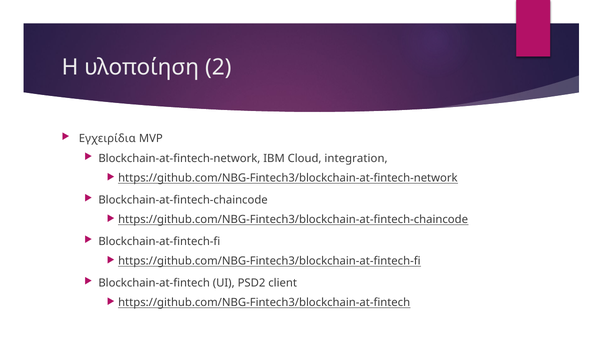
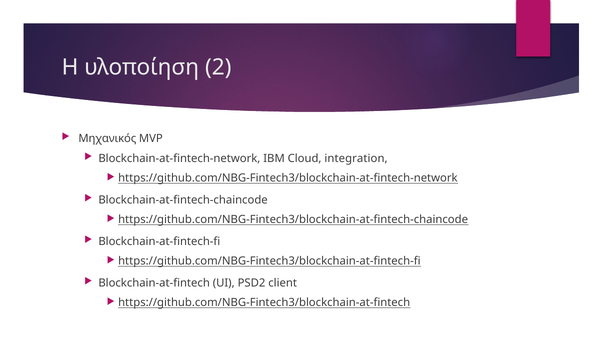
Εγχειρίδια: Εγχειρίδια -> Μηχανικός
